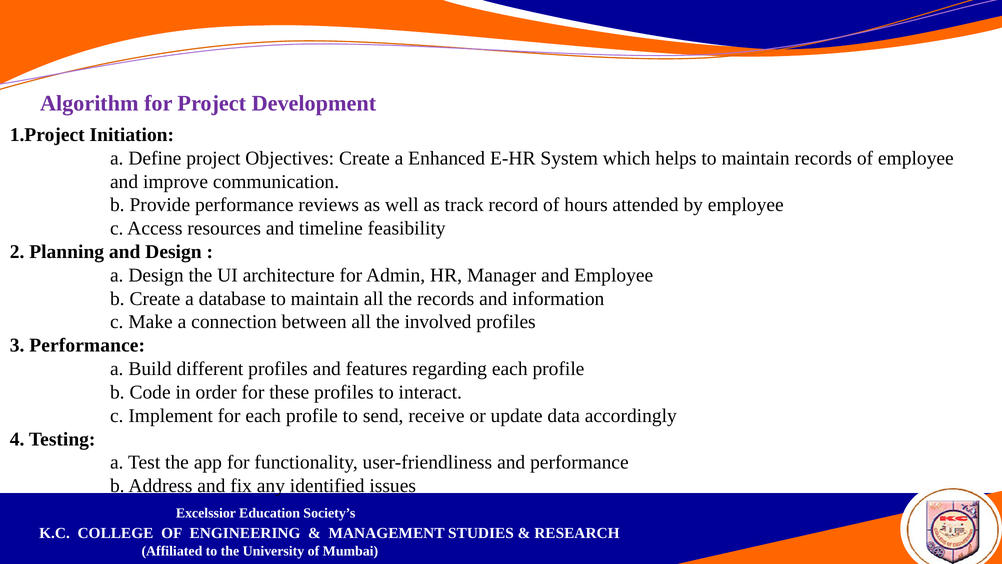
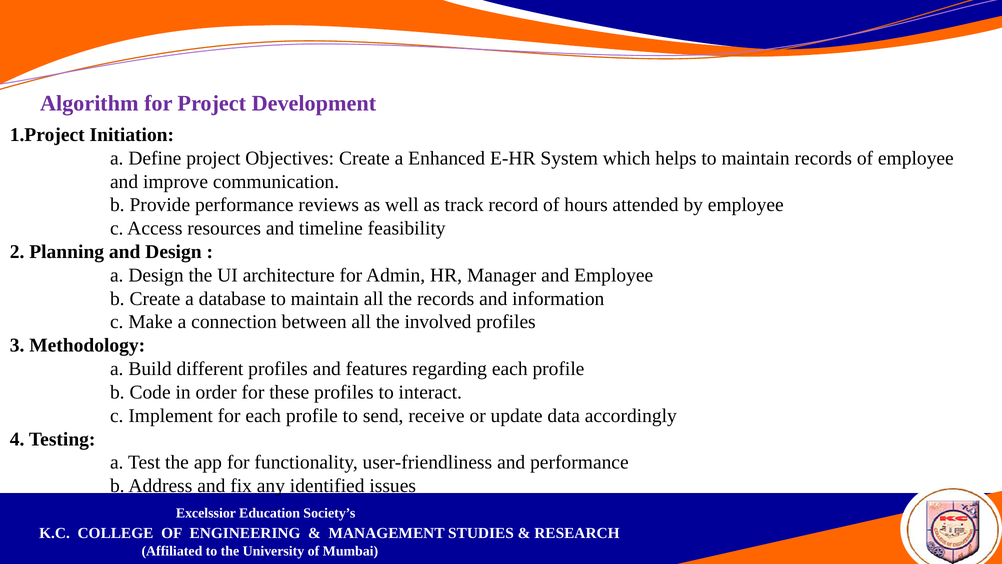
3 Performance: Performance -> Methodology
